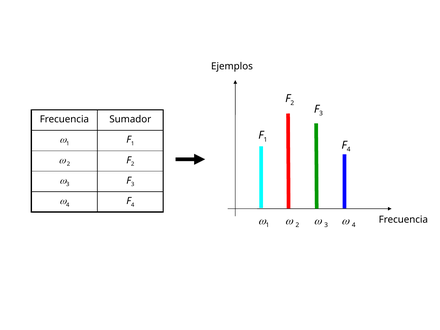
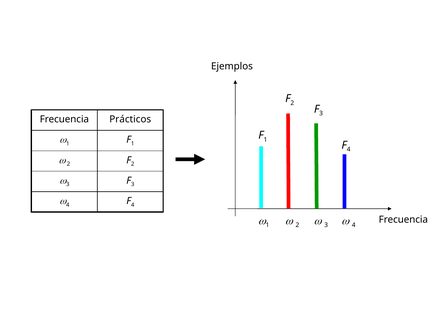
Sumador: Sumador -> Prácticos
